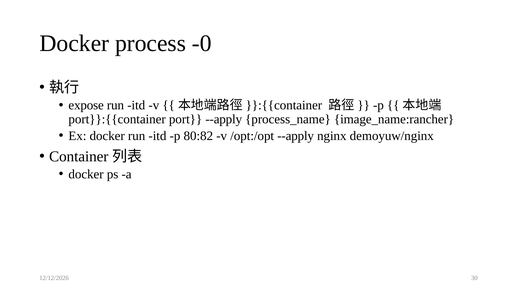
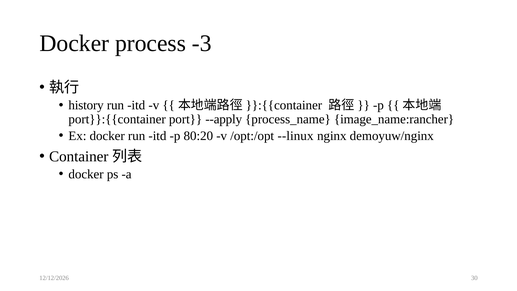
-0: -0 -> -3
expose: expose -> history
80:82: 80:82 -> 80:20
/opt:/opt --apply: --apply -> --linux
